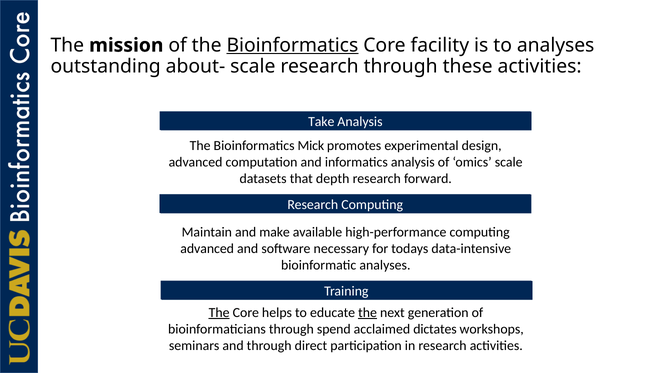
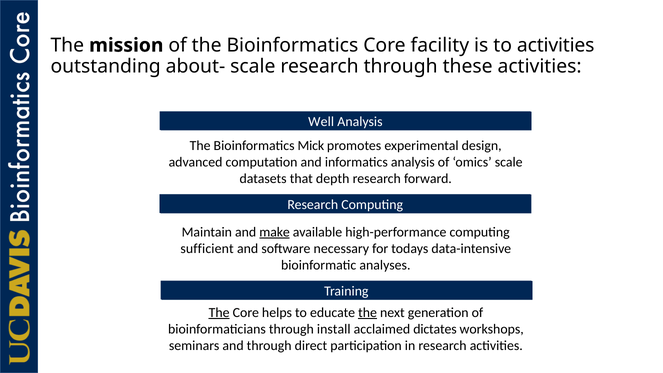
Bioinformatics at (292, 45) underline: present -> none
to analyses: analyses -> activities
Take: Take -> Well
make underline: none -> present
advanced at (207, 249): advanced -> sufficient
spend: spend -> install
